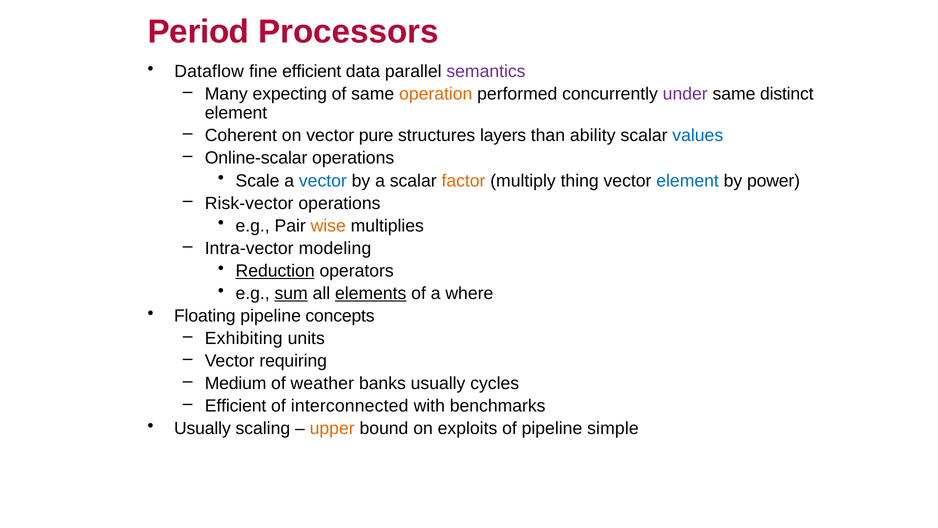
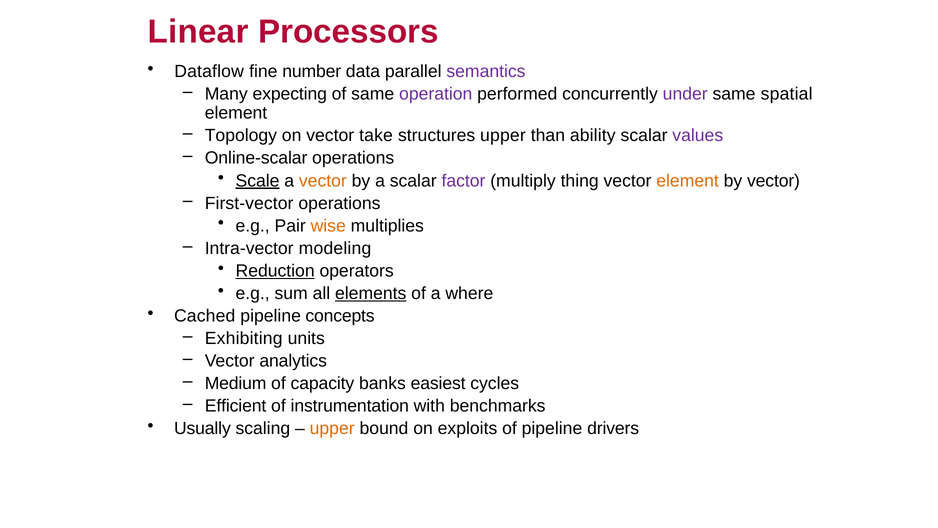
Period: Period -> Linear
fine efficient: efficient -> number
operation colour: orange -> purple
distinct: distinct -> spatial
Coherent: Coherent -> Topology
pure: pure -> take
structures layers: layers -> upper
values colour: blue -> purple
Scale underline: none -> present
vector at (323, 181) colour: blue -> orange
factor colour: orange -> purple
element at (688, 181) colour: blue -> orange
by power: power -> vector
Risk-vector: Risk-vector -> First-vector
sum underline: present -> none
Floating: Floating -> Cached
requiring: requiring -> analytics
weather: weather -> capacity
banks usually: usually -> easiest
interconnected: interconnected -> instrumentation
simple: simple -> drivers
